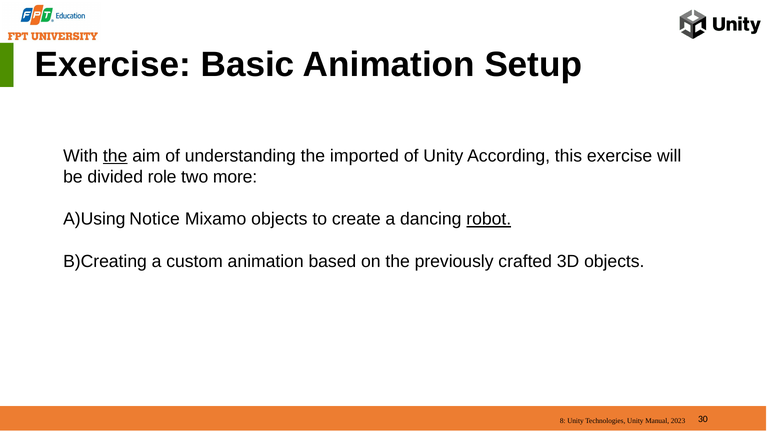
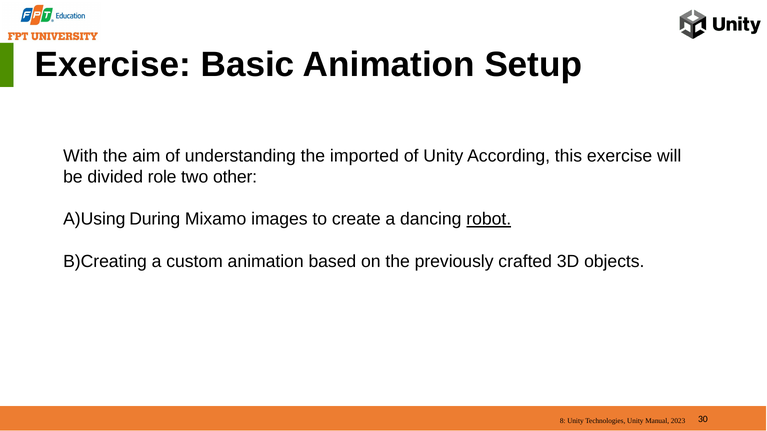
the at (115, 156) underline: present -> none
more: more -> other
Notice: Notice -> During
Mixamo objects: objects -> images
